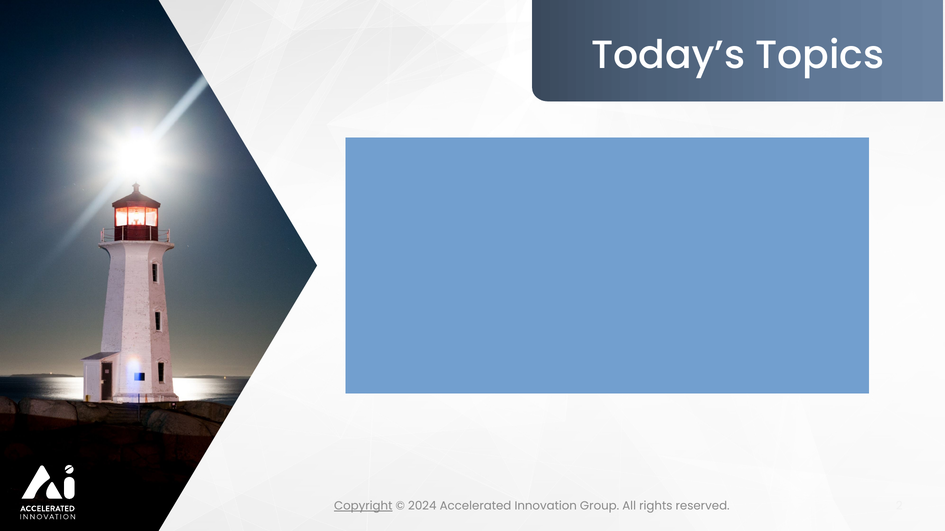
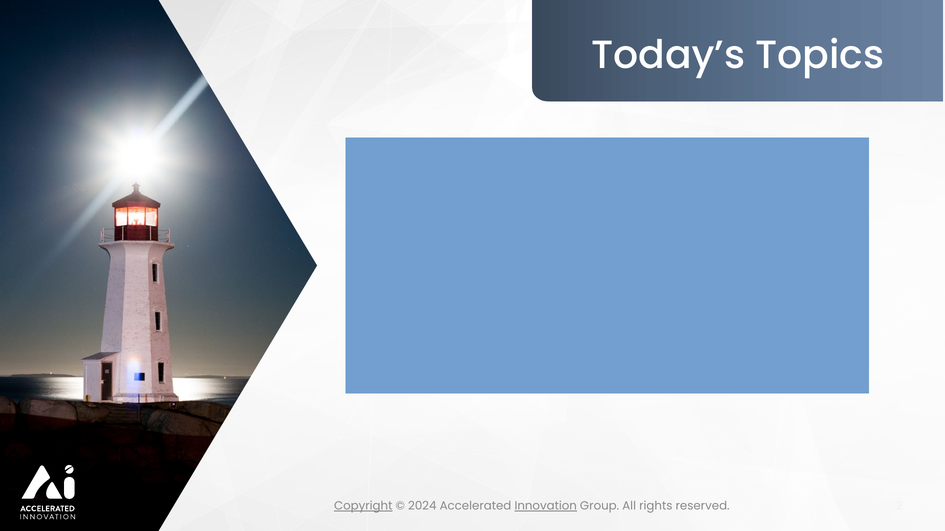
Innovation underline: none -> present
